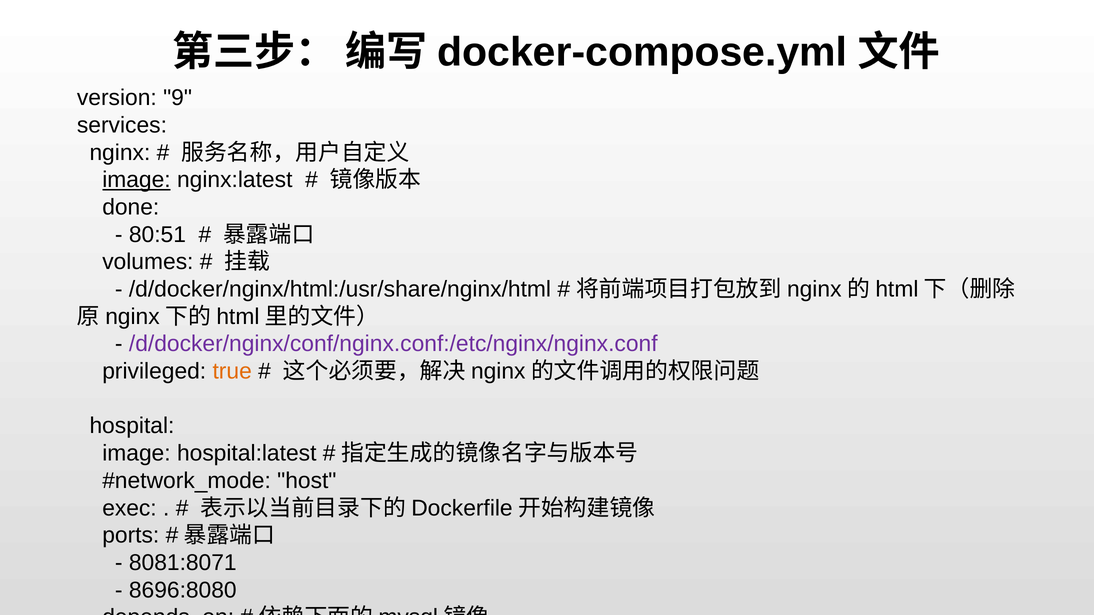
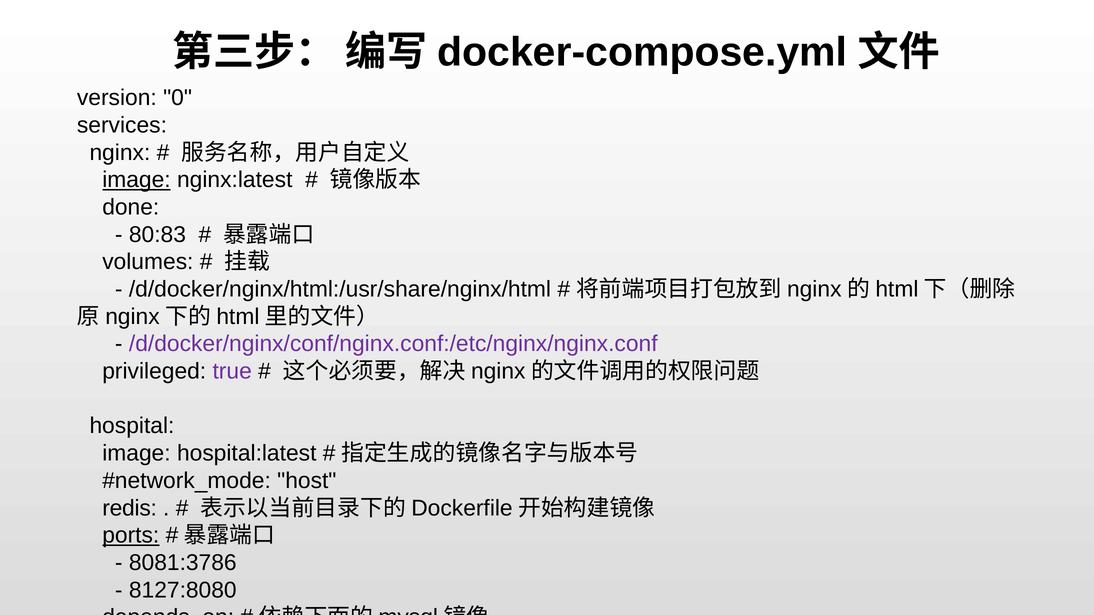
9: 9 -> 0
80:51: 80:51 -> 80:83
true colour: orange -> purple
exec: exec -> redis
ports underline: none -> present
8081:8071: 8081:8071 -> 8081:3786
8696:8080: 8696:8080 -> 8127:8080
